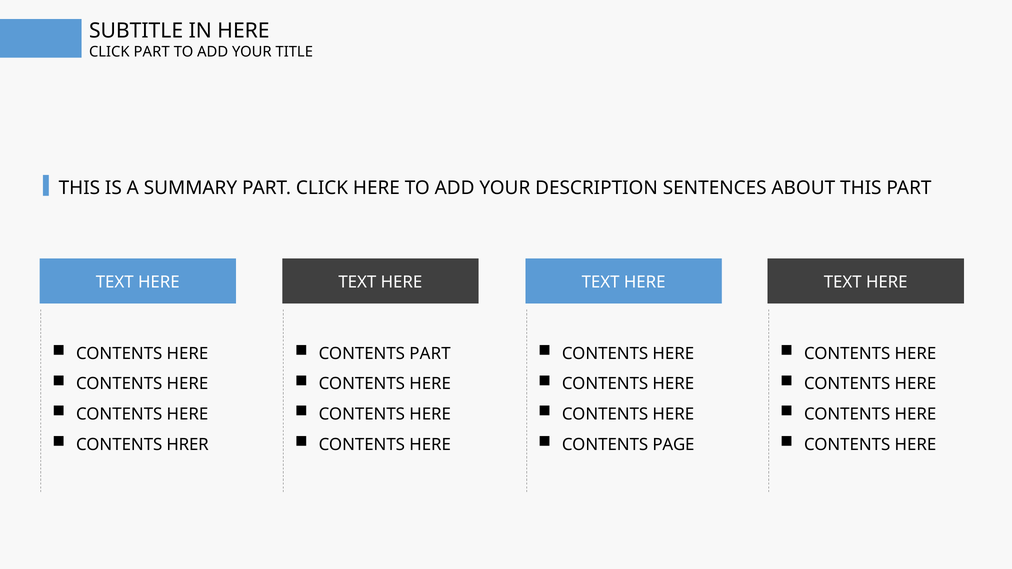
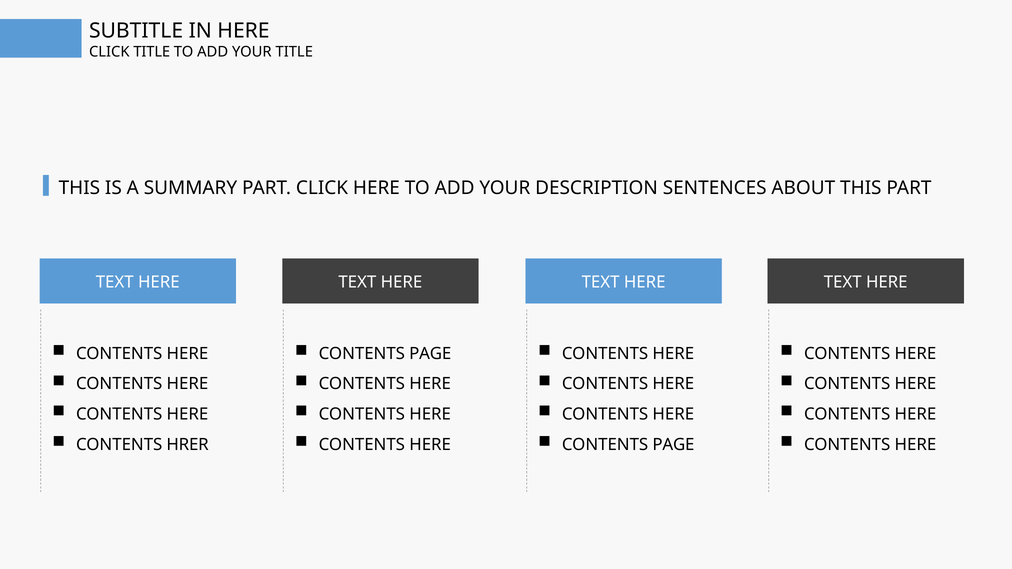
CLICK PART: PART -> TITLE
PART at (430, 354): PART -> PAGE
